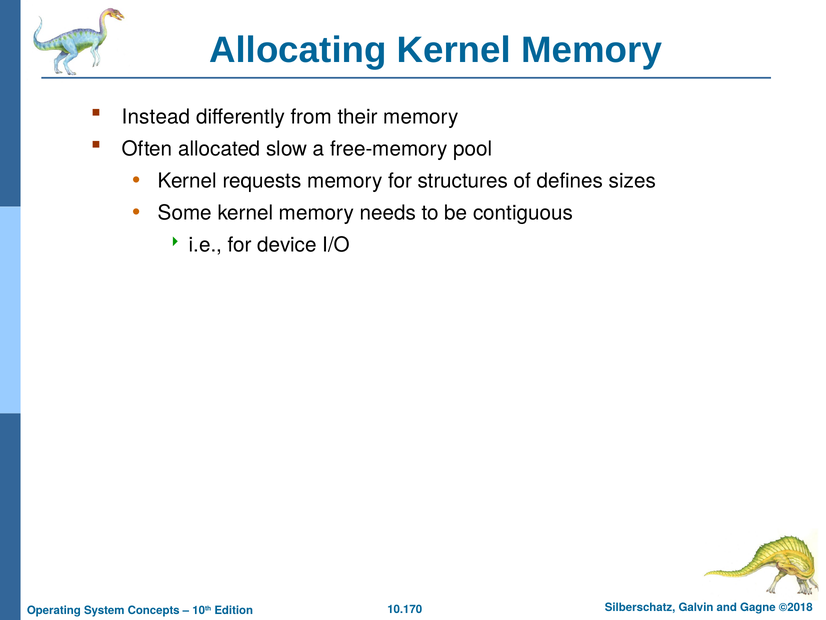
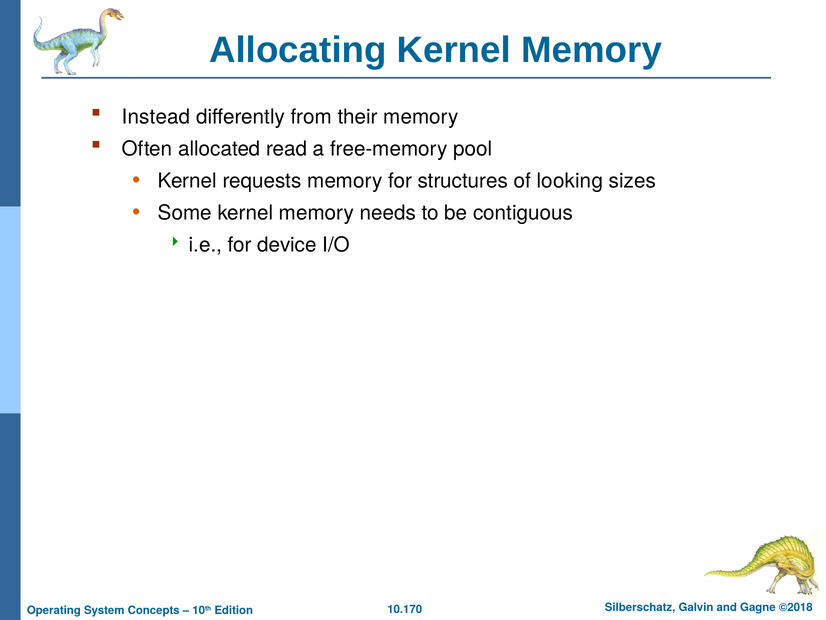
slow: slow -> read
defines: defines -> looking
